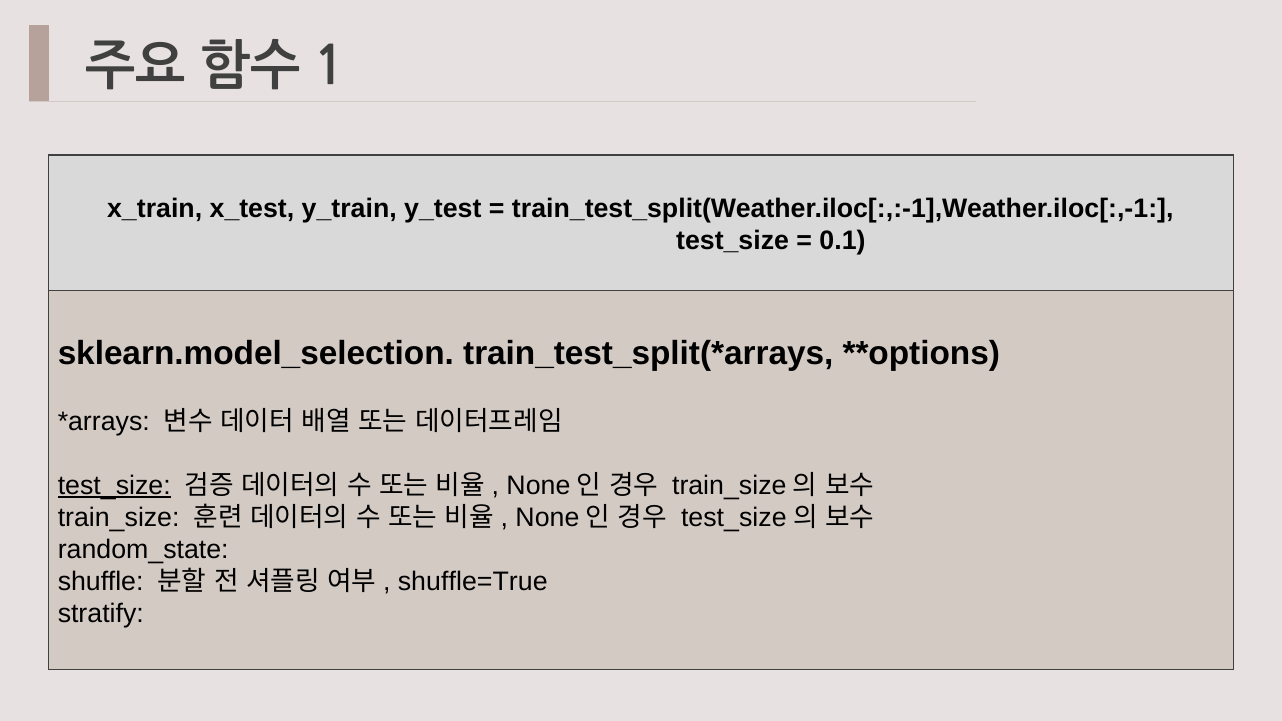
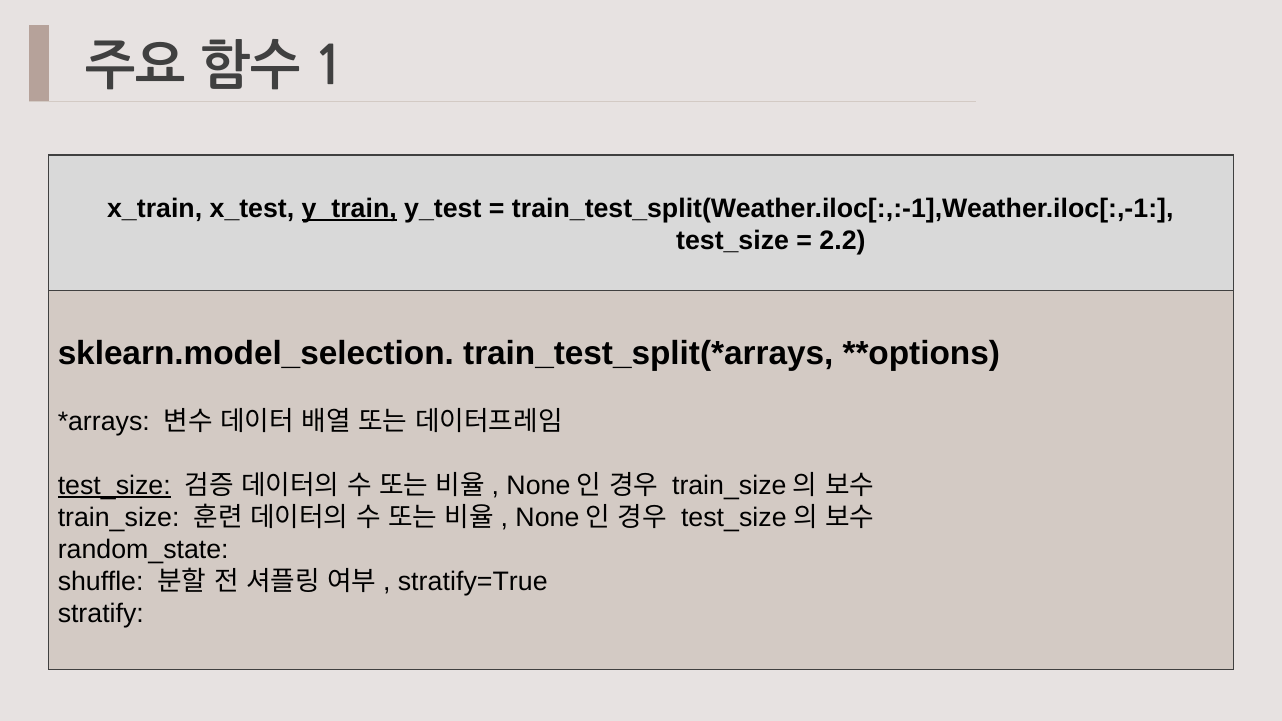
y_train underline: none -> present
0.1: 0.1 -> 2.2
shuffle=True: shuffle=True -> stratify=True
